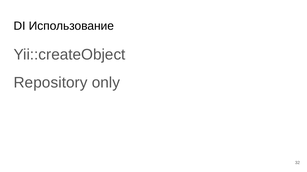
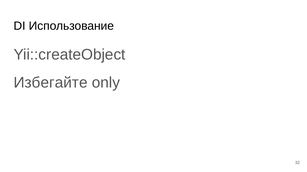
Repository: Repository -> Избегайте
